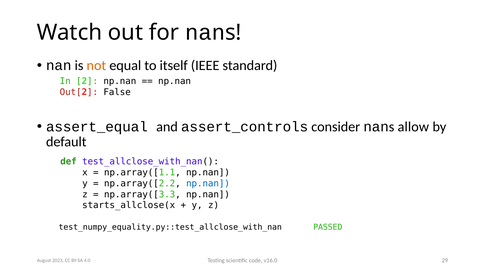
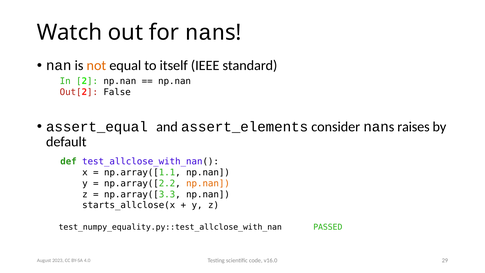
assert_controls: assert_controls -> assert_elements
allow: allow -> raises
np.nan at (208, 183) colour: blue -> orange
